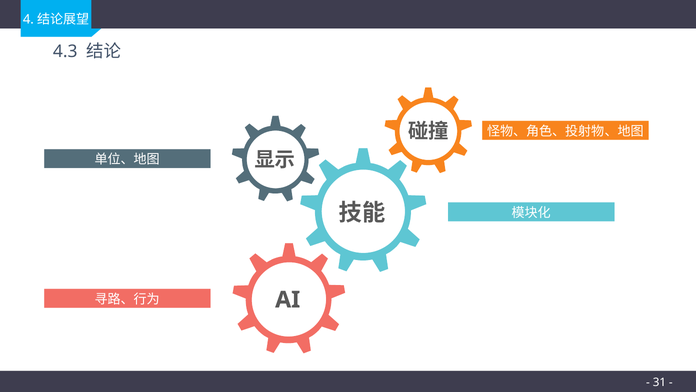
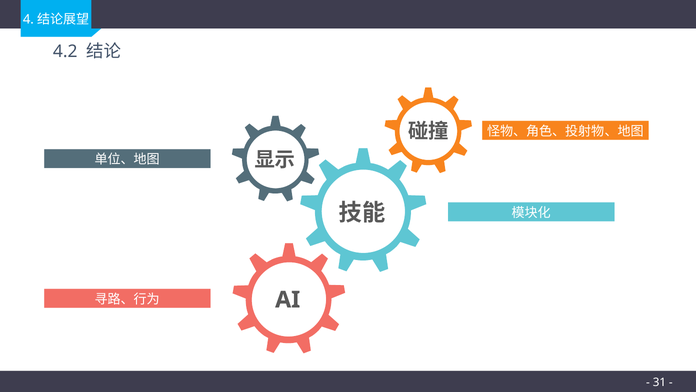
4.3: 4.3 -> 4.2
